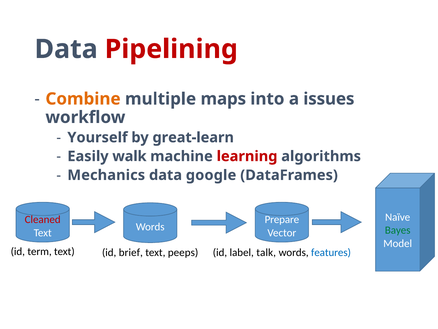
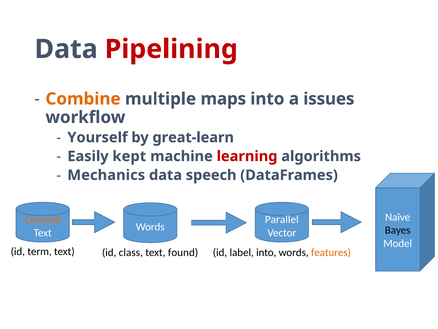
walk: walk -> kept
google: google -> speech
Cleaned colour: red -> orange
Prepare: Prepare -> Parallel
Bayes colour: green -> black
brief: brief -> class
peeps: peeps -> found
label talk: talk -> into
features colour: blue -> orange
